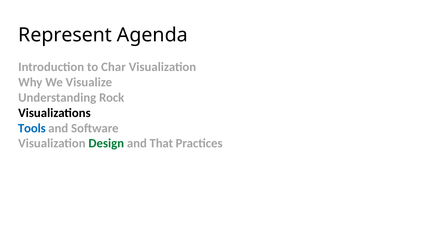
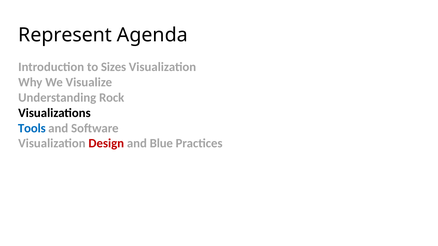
Char: Char -> Sizes
Design colour: green -> red
That: That -> Blue
